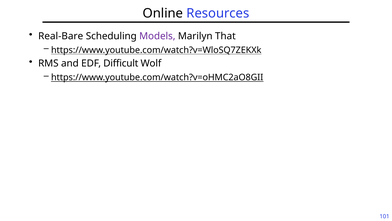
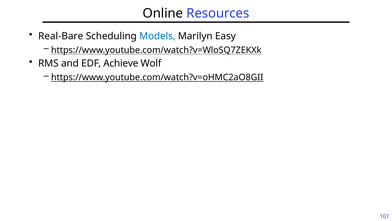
Models colour: purple -> blue
That: That -> Easy
Difficult: Difficult -> Achieve
